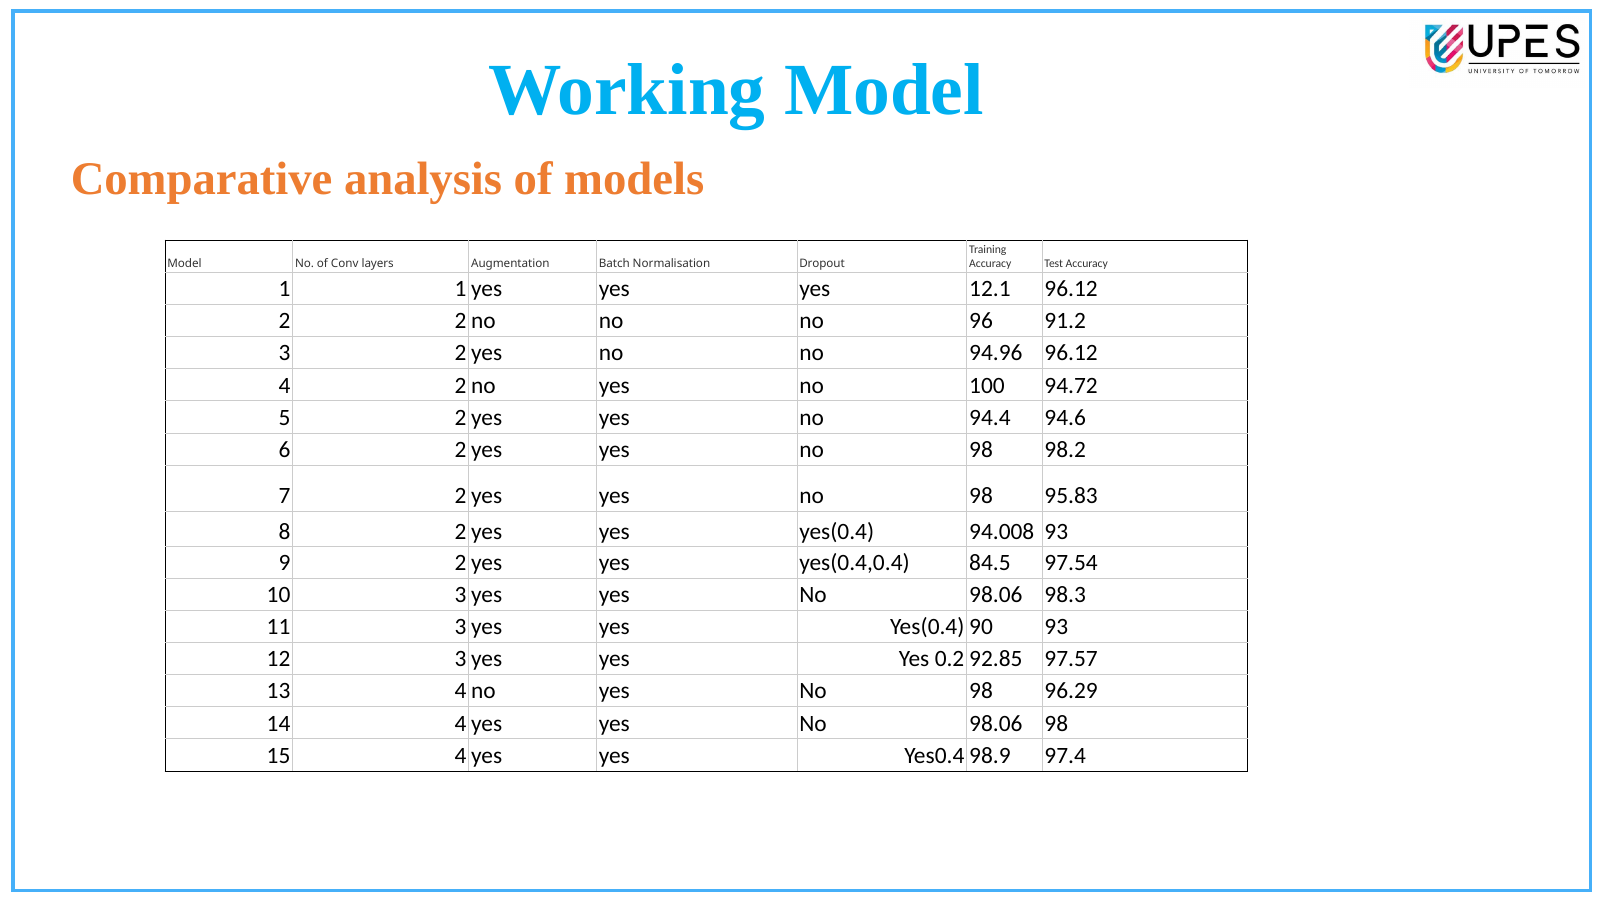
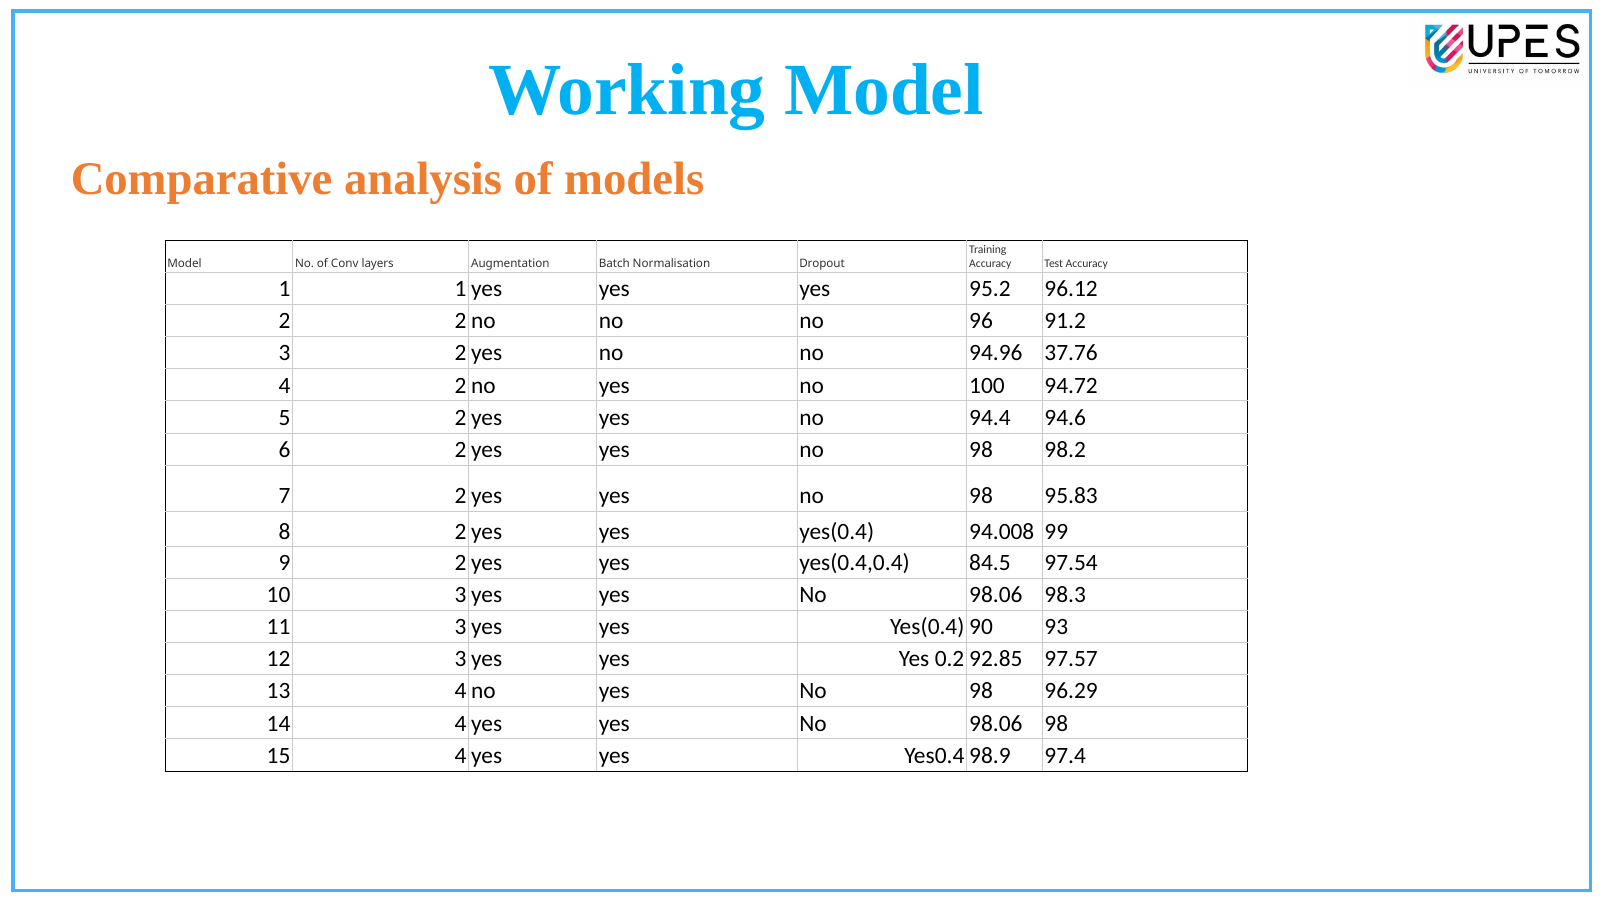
12.1: 12.1 -> 95.2
94.96 96.12: 96.12 -> 37.76
94.008 93: 93 -> 99
